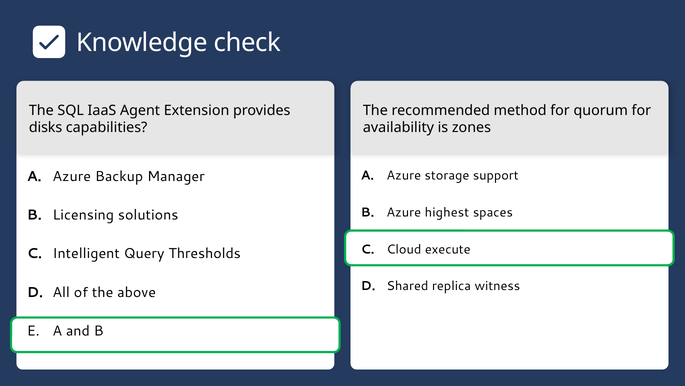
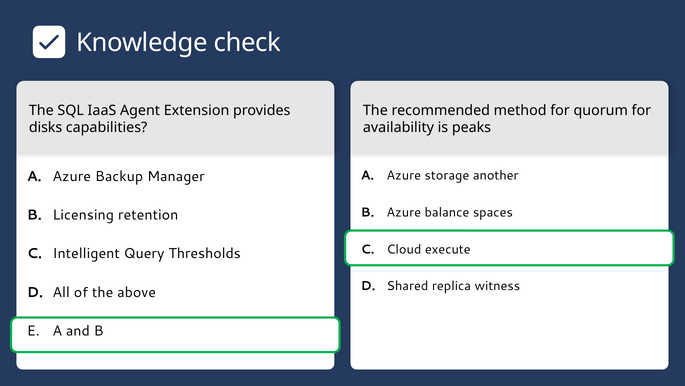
zones: zones -> peaks
support: support -> another
highest: highest -> balance
solutions: solutions -> retention
